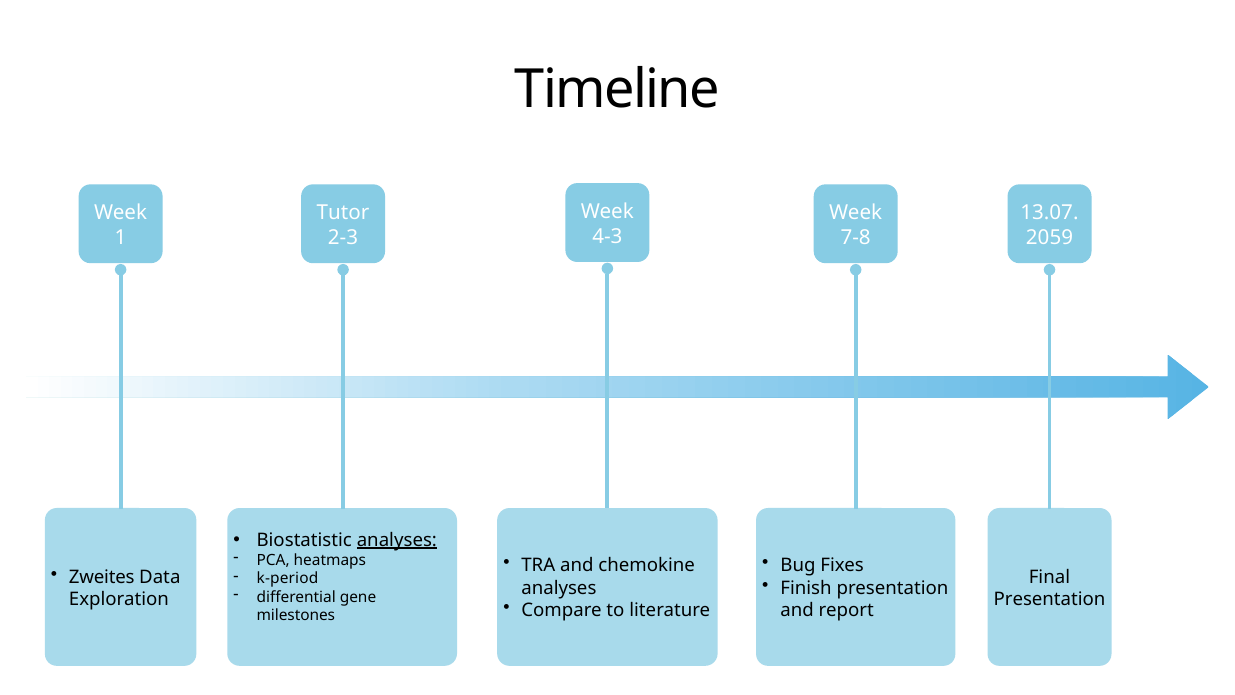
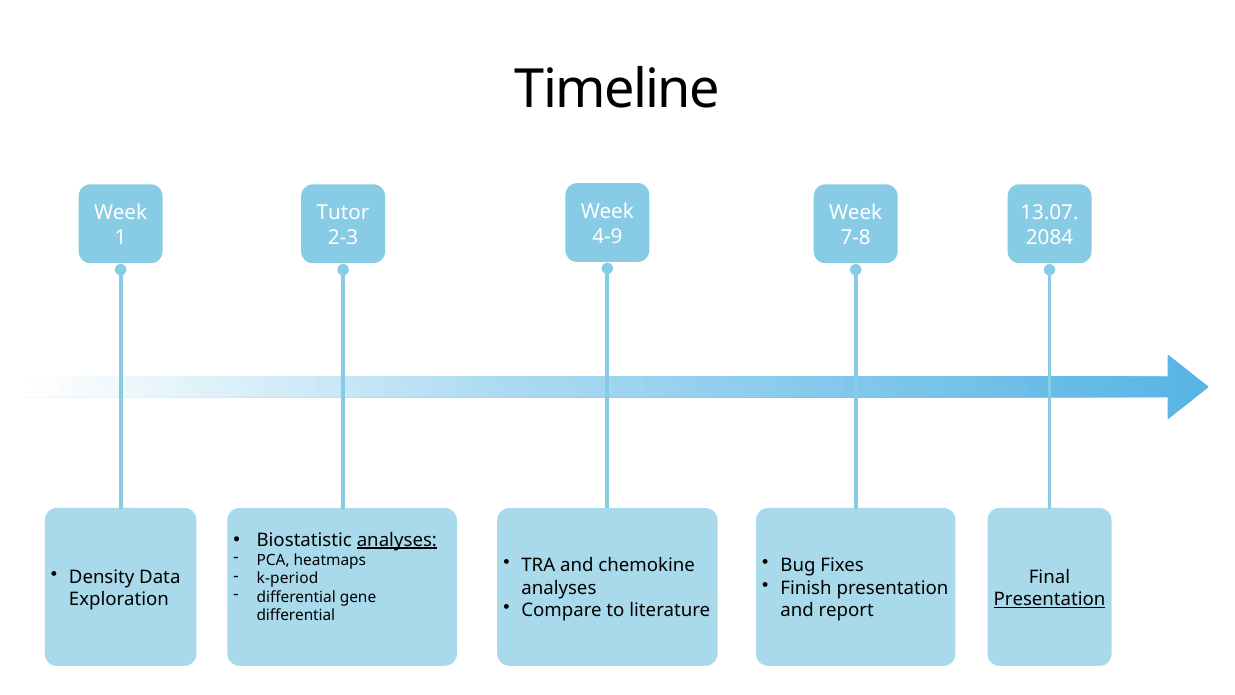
4-3: 4-3 -> 4-9
2059: 2059 -> 2084
Zweites: Zweites -> Density
Presentation at (1049, 599) underline: none -> present
milestones at (296, 616): milestones -> differential
